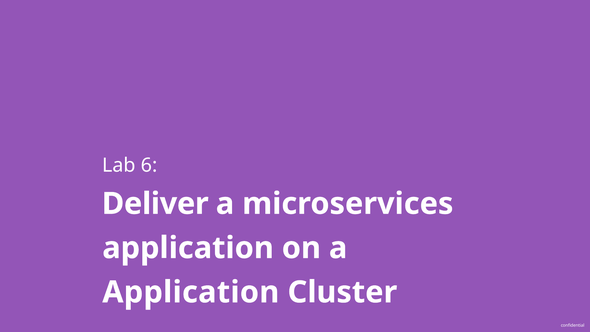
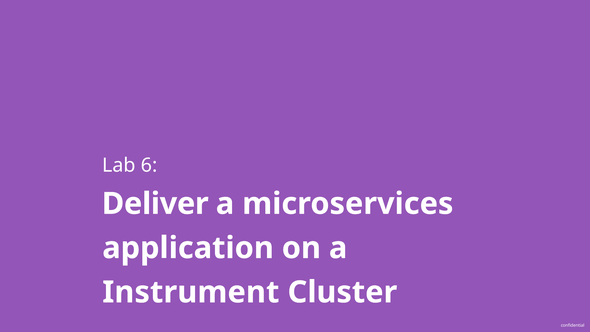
Application at (191, 292): Application -> Instrument
